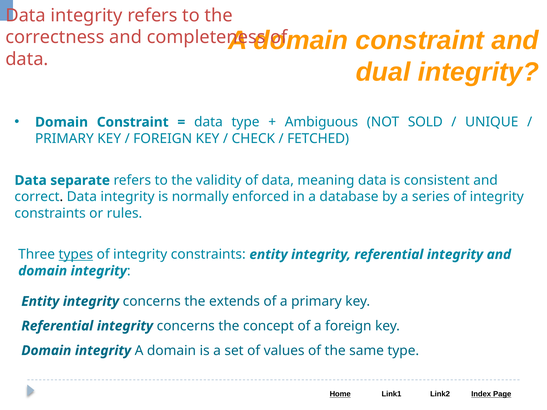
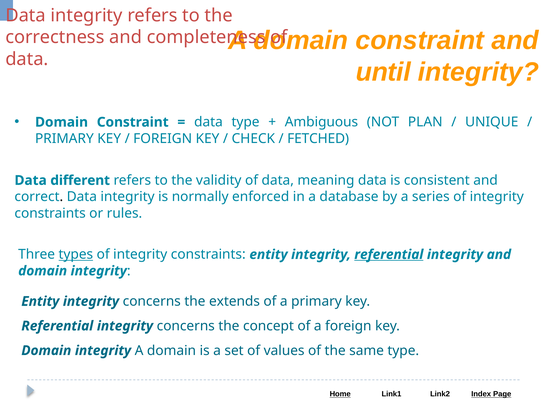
dual: dual -> until
SOLD: SOLD -> PLAN
separate: separate -> different
referential at (389, 255) underline: none -> present
